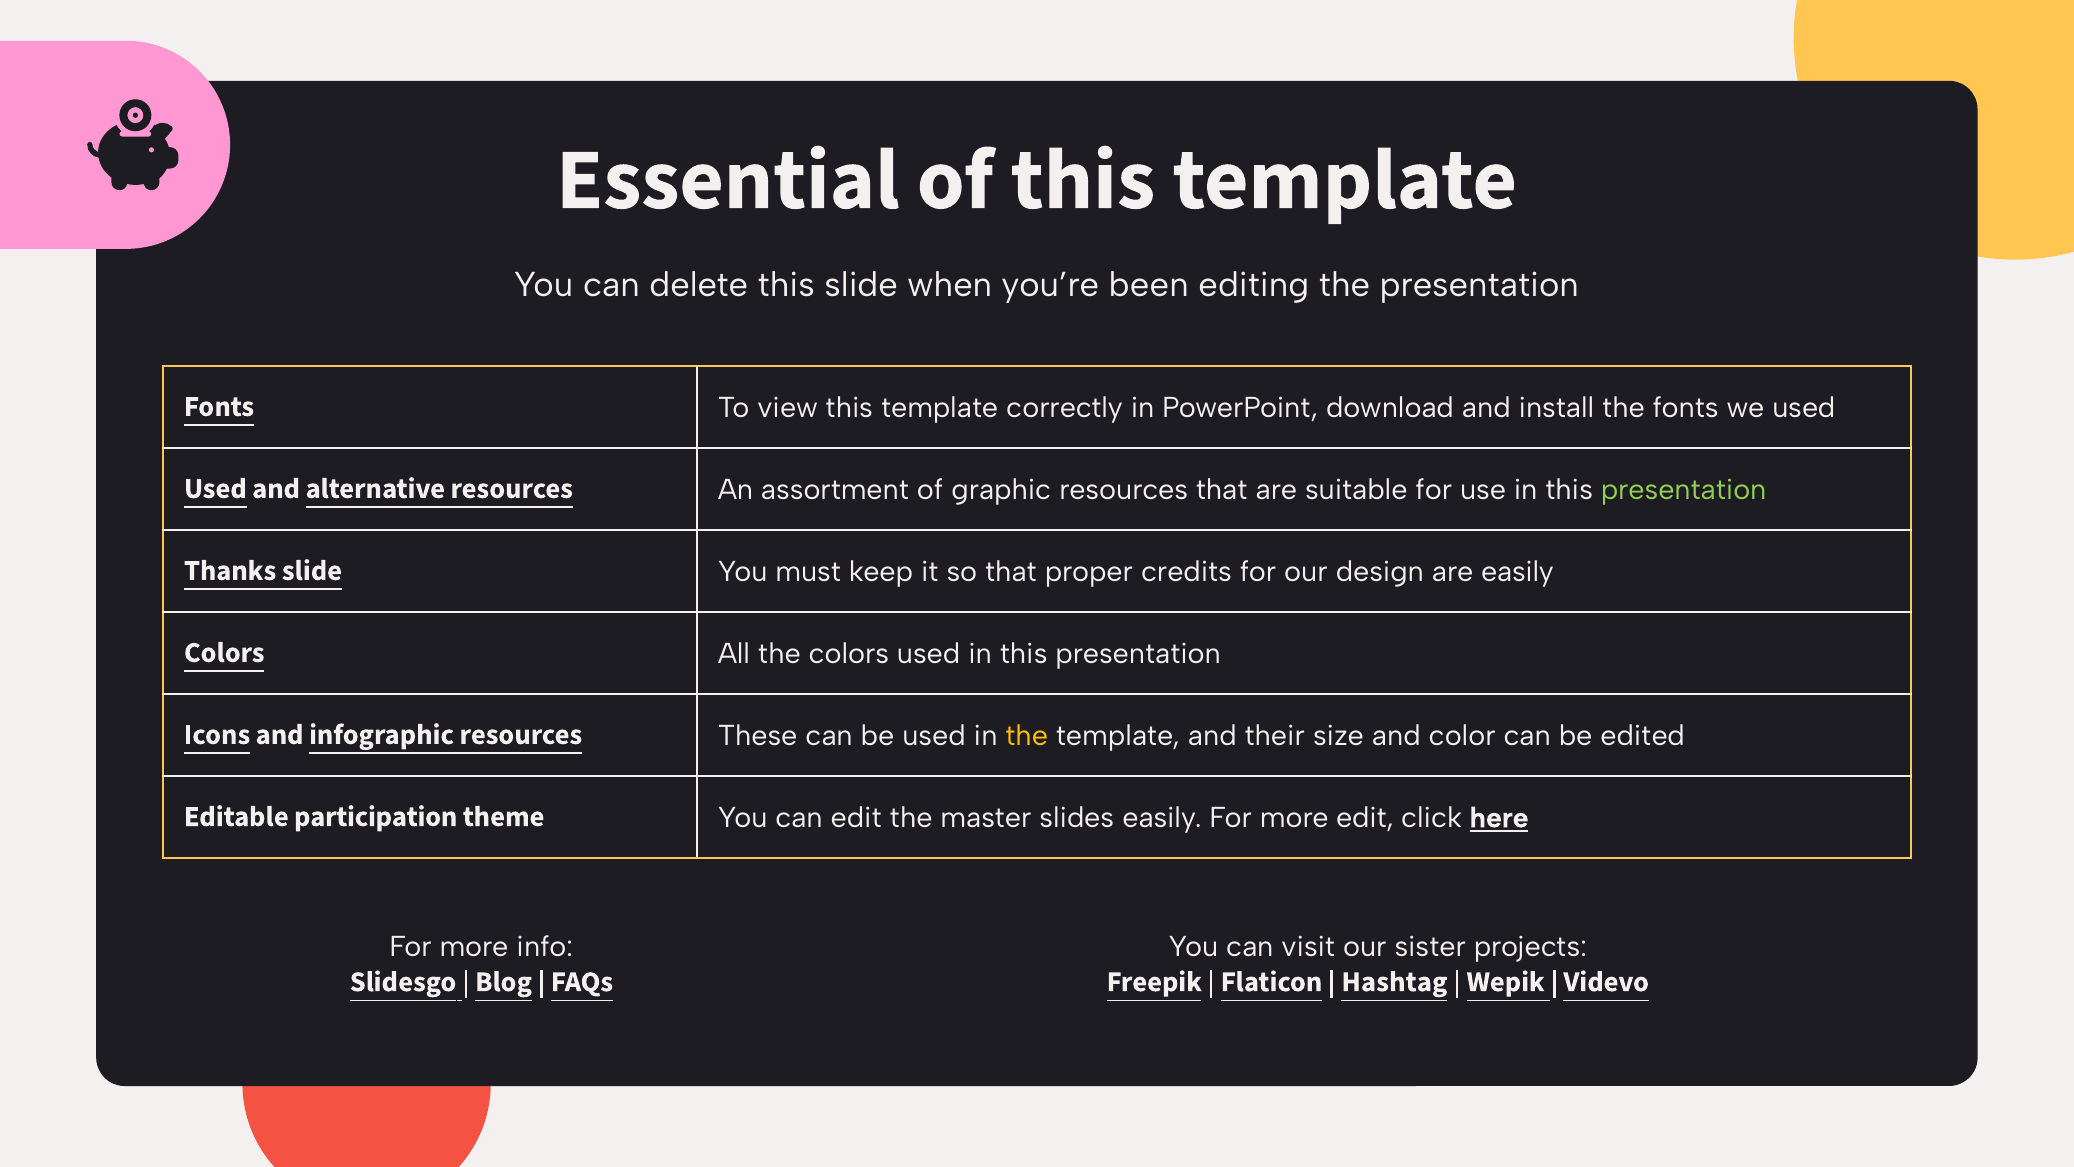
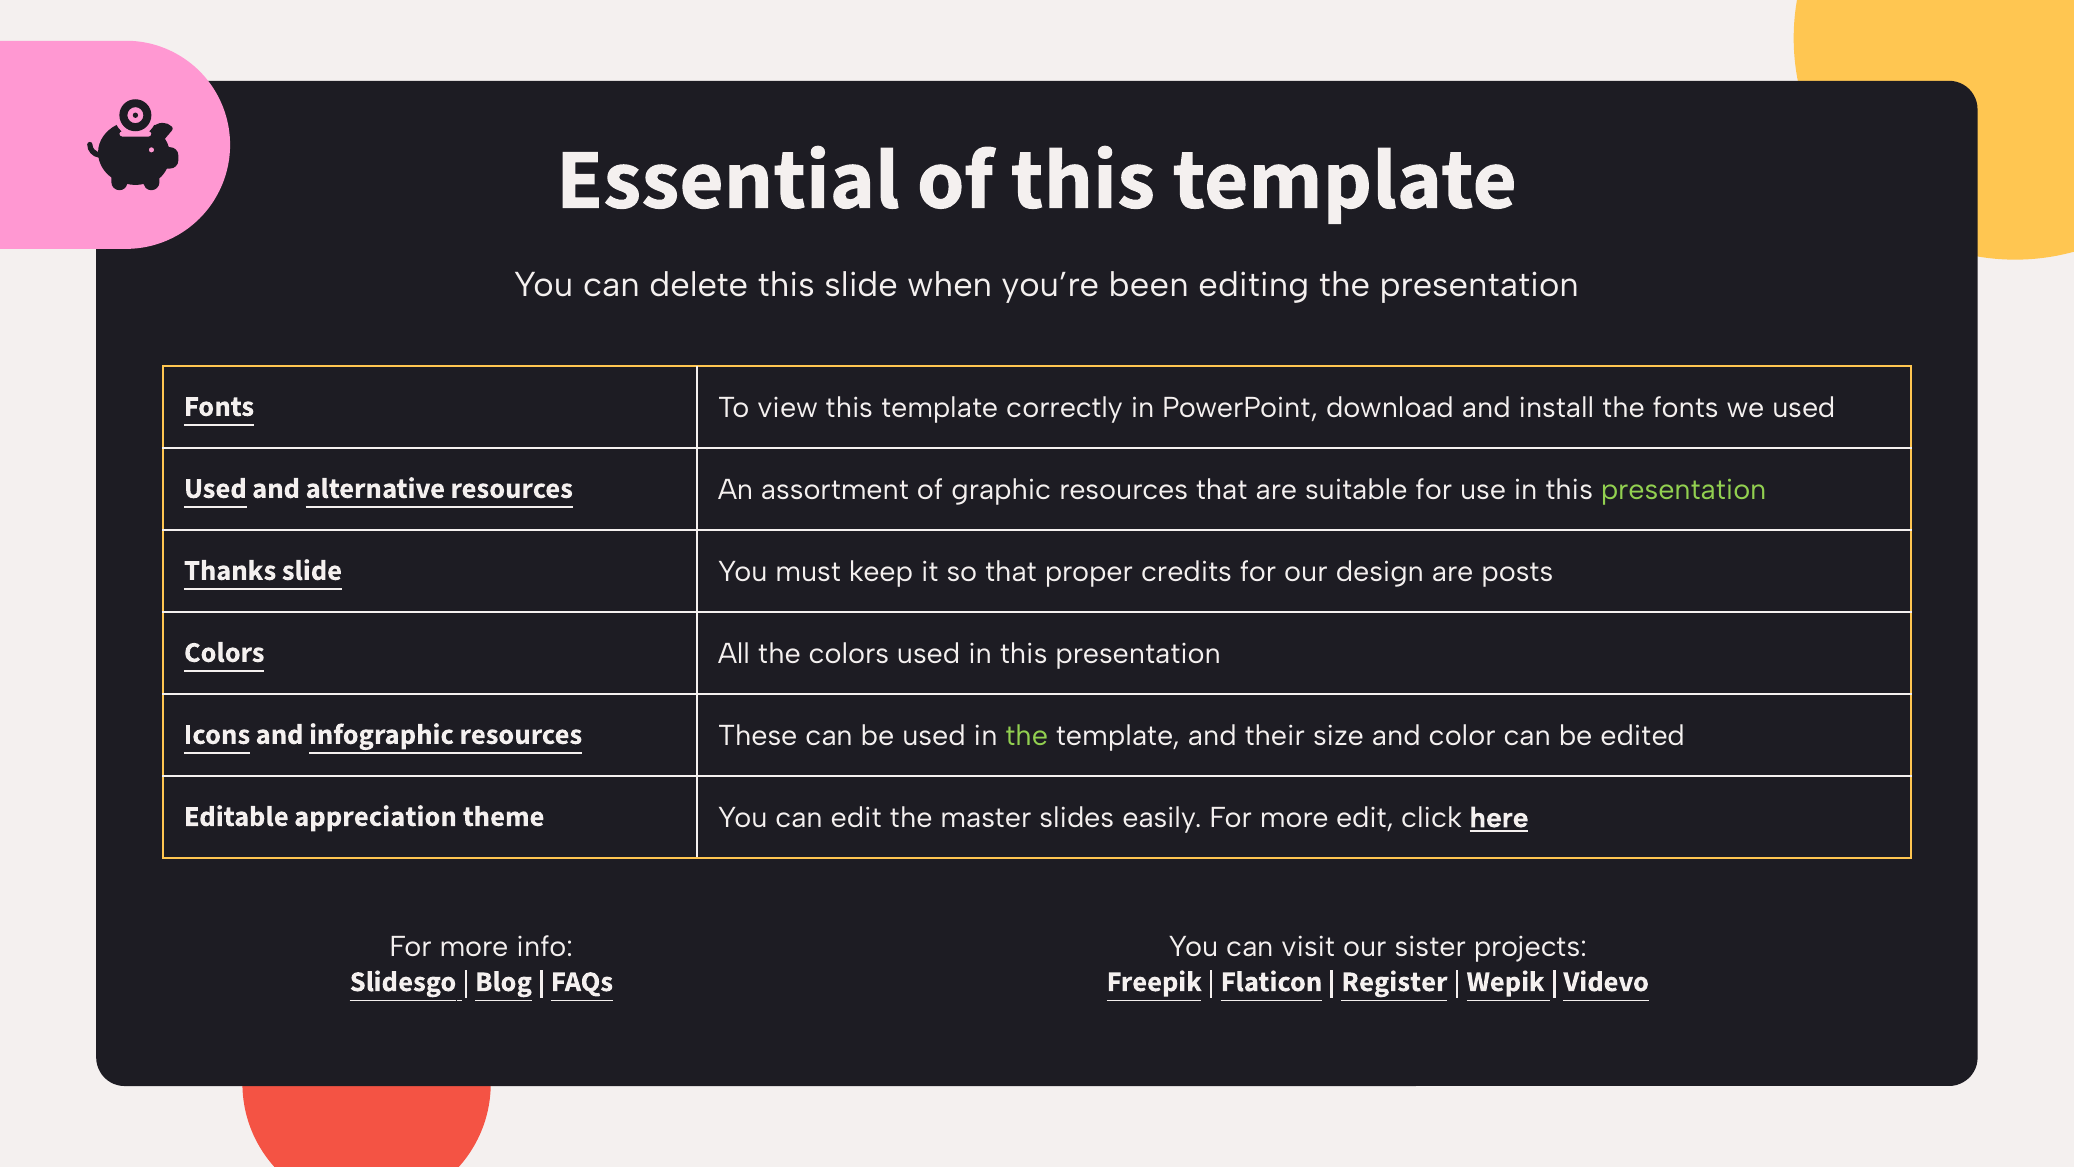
are easily: easily -> posts
the at (1027, 736) colour: yellow -> light green
participation: participation -> appreciation
Hashtag: Hashtag -> Register
